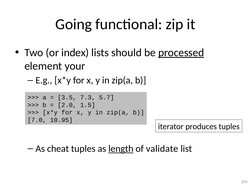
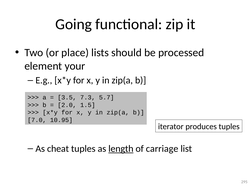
index: index -> place
processed underline: present -> none
validate: validate -> carriage
